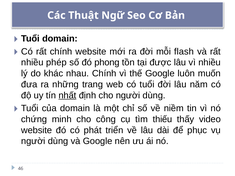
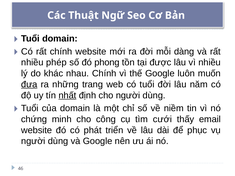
flash: flash -> dàng
đưa underline: none -> present
thiếu: thiếu -> cưới
video: video -> email
